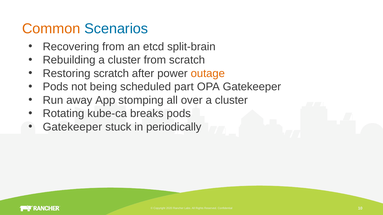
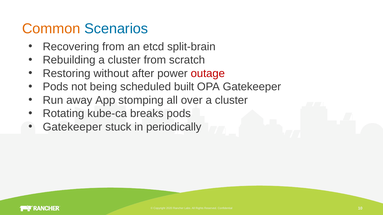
Restoring scratch: scratch -> without
outage colour: orange -> red
part: part -> built
